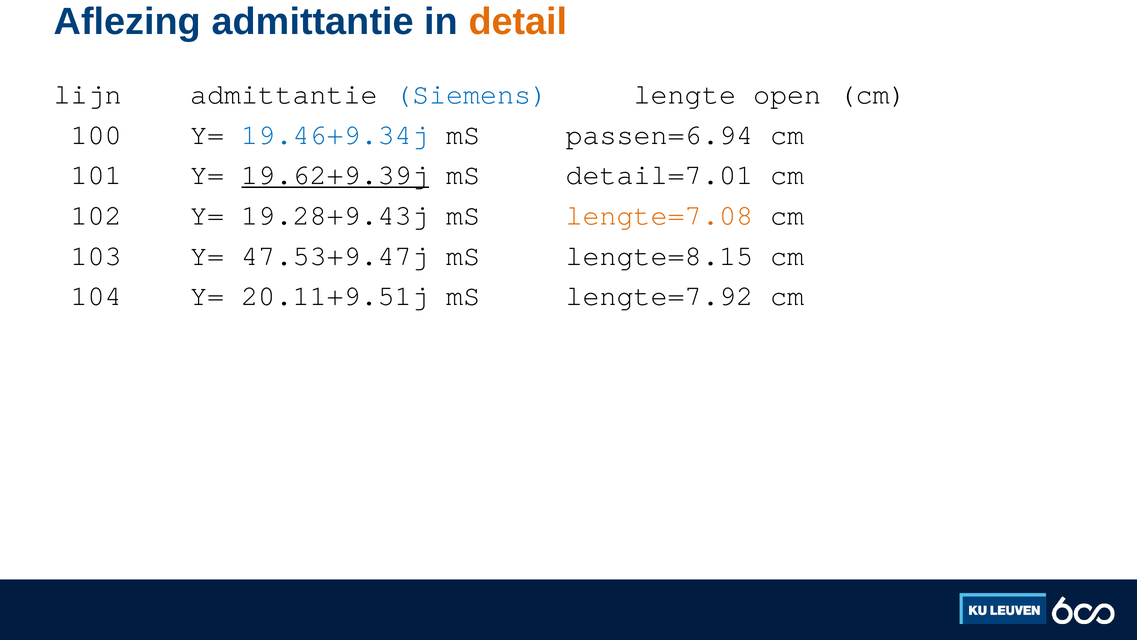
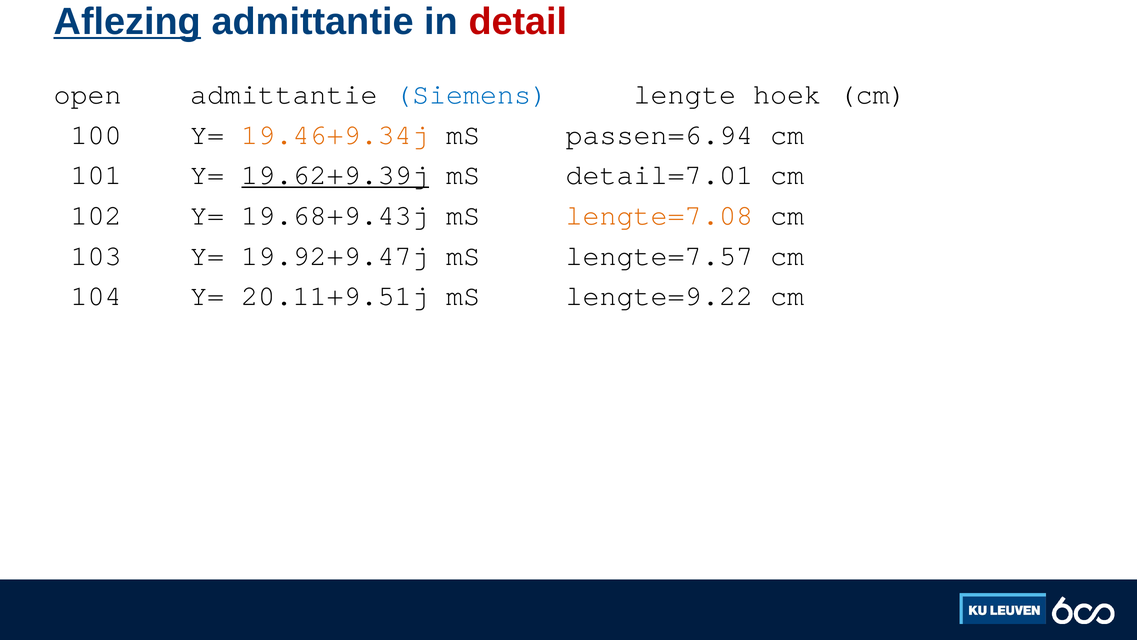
Aflezing underline: none -> present
detail colour: orange -> red
lijn: lijn -> open
open: open -> hoek
19.46+9.34j colour: blue -> orange
19.28+9.43j: 19.28+9.43j -> 19.68+9.43j
47.53+9.47j: 47.53+9.47j -> 19.92+9.47j
lengte=8.15: lengte=8.15 -> lengte=7.57
lengte=7.92: lengte=7.92 -> lengte=9.22
